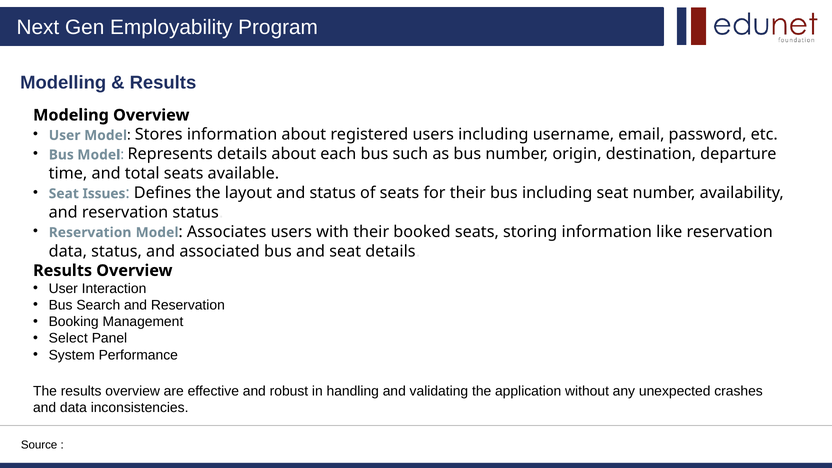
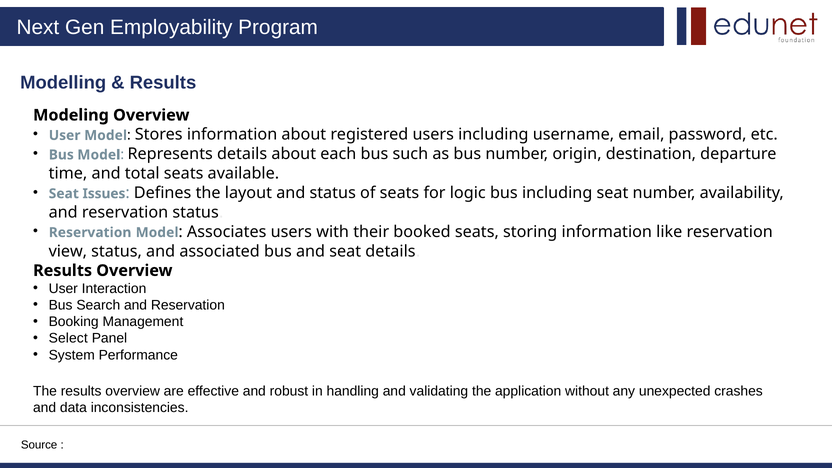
for their: their -> logic
data at (68, 251): data -> view
